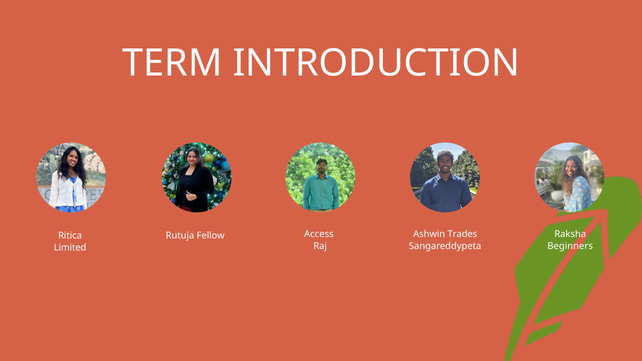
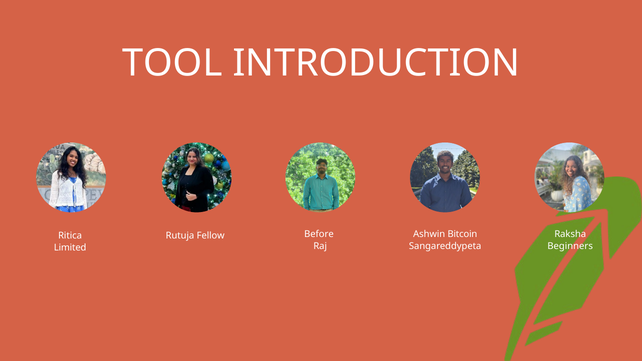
TERM: TERM -> TOOL
Access: Access -> Before
Trades: Trades -> Bitcoin
